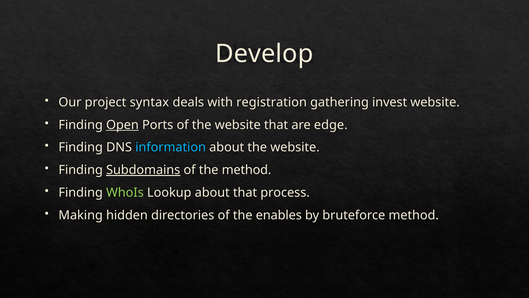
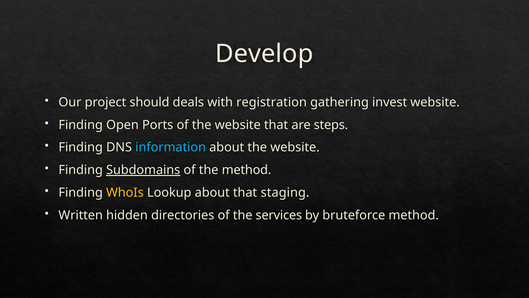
syntax: syntax -> should
Open underline: present -> none
edge: edge -> steps
WhoIs colour: light green -> yellow
process: process -> staging
Making: Making -> Written
enables: enables -> services
